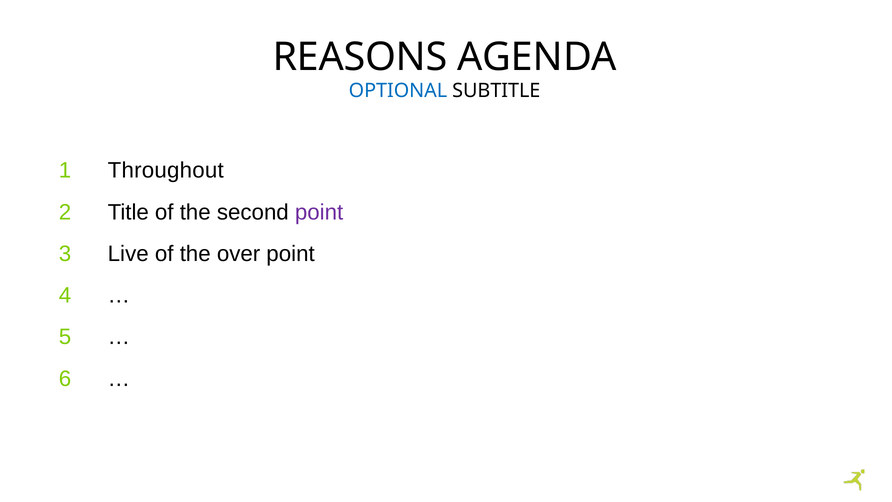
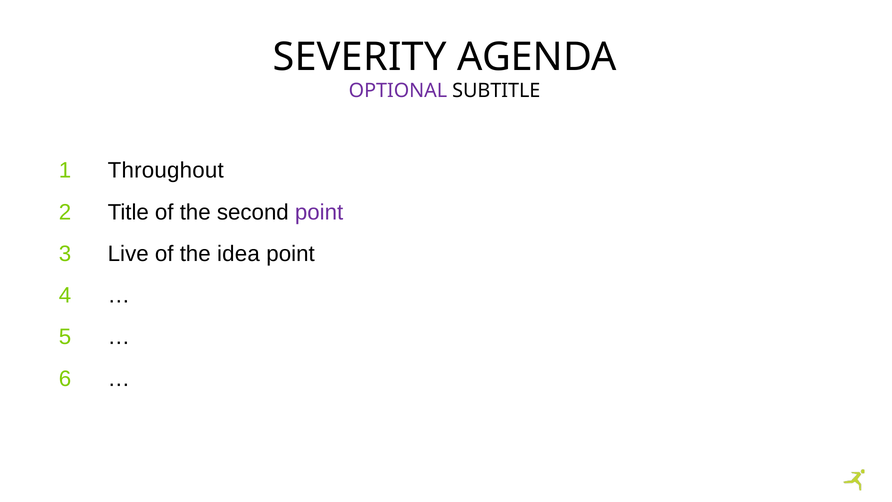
REASONS: REASONS -> SEVERITY
OPTIONAL colour: blue -> purple
over: over -> idea
